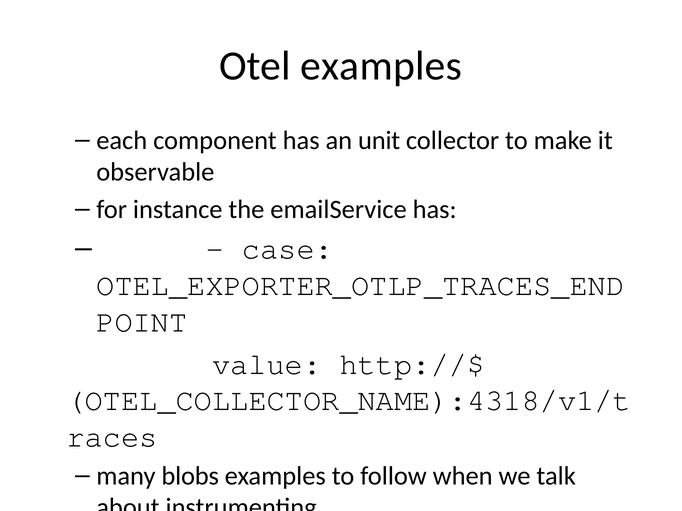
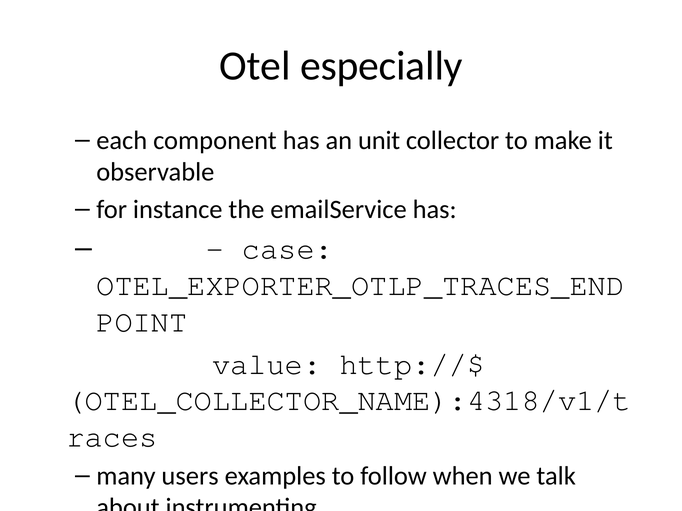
Otel examples: examples -> especially
blobs: blobs -> users
